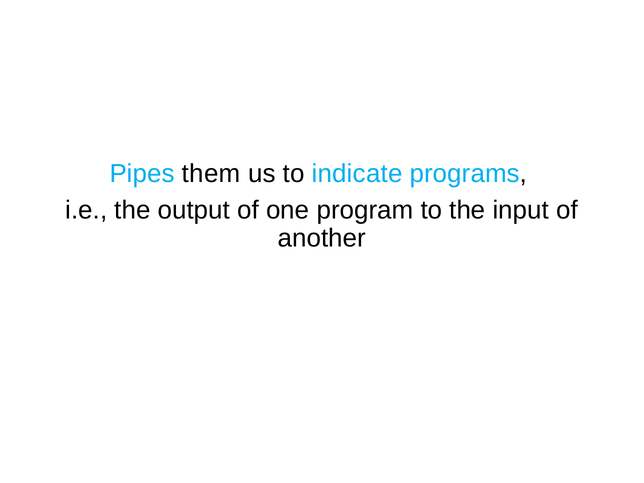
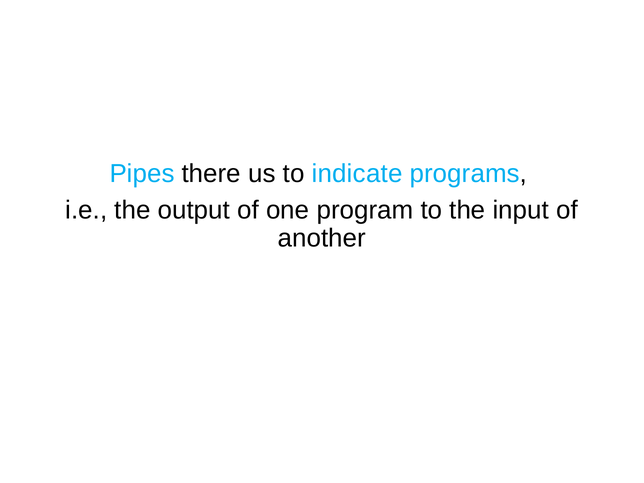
them: them -> there
